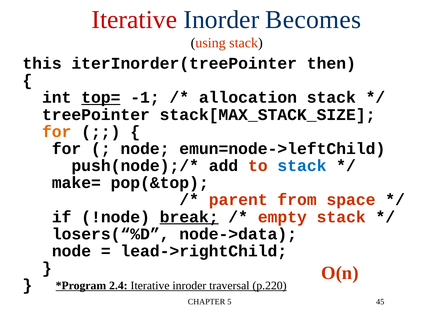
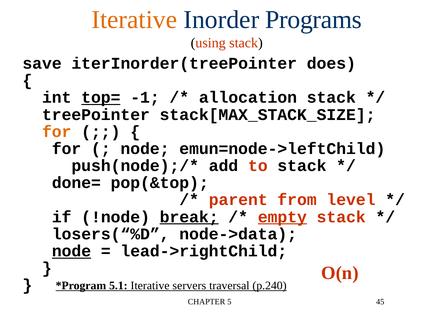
Iterative at (134, 20) colour: red -> orange
Becomes: Becomes -> Programs
this: this -> save
then: then -> does
stack at (302, 166) colour: blue -> black
make=: make= -> done=
space: space -> level
empty underline: none -> present
node at (71, 251) underline: none -> present
2.4: 2.4 -> 5.1
inroder: inroder -> servers
p.220: p.220 -> p.240
